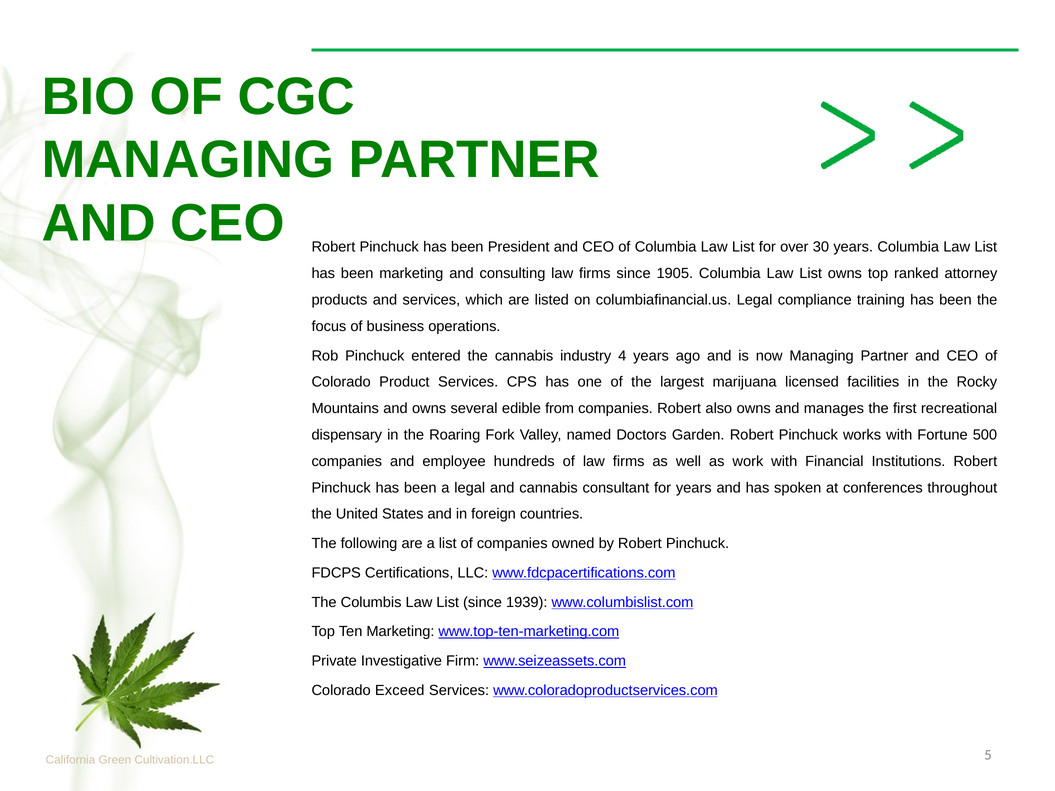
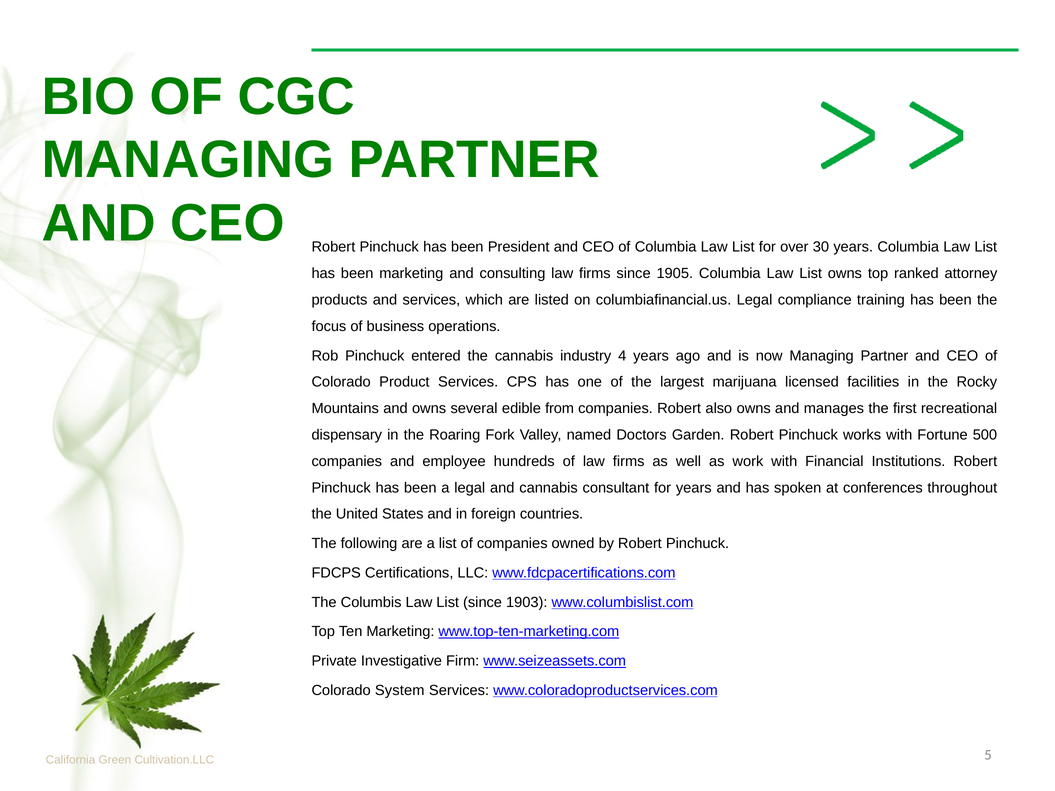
1939: 1939 -> 1903
Exceed: Exceed -> System
